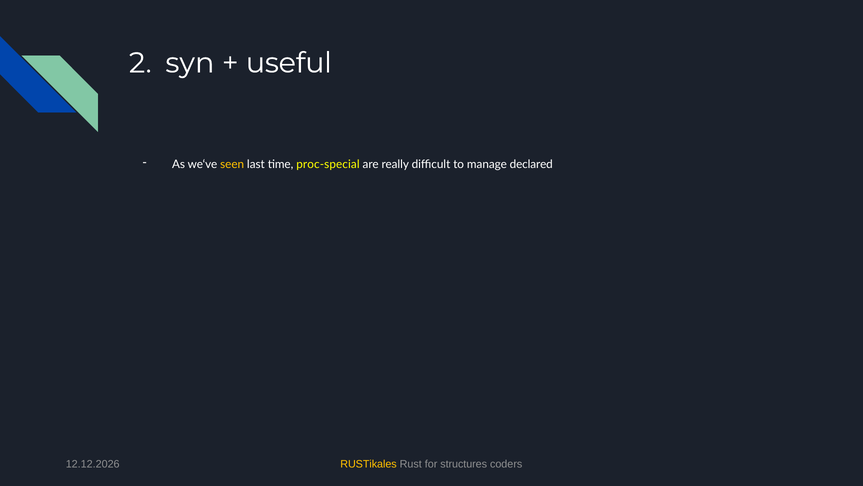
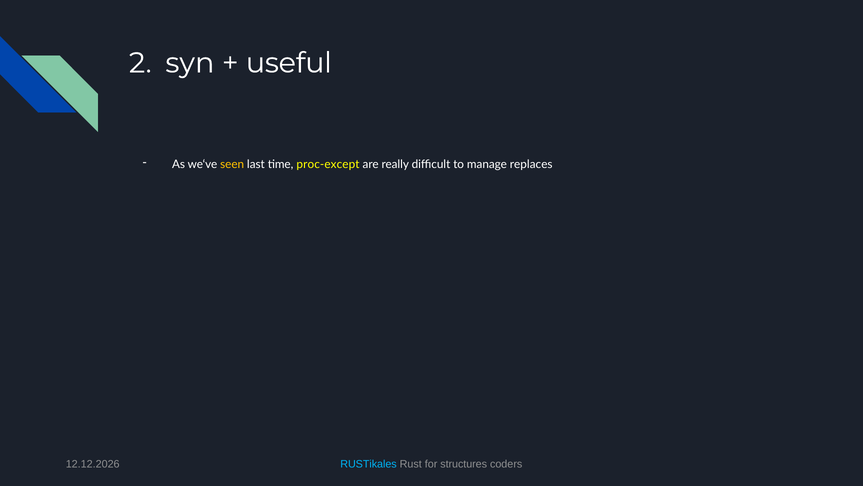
proc-special: proc-special -> proc-except
declared: declared -> replaces
RUSTikales colour: yellow -> light blue
